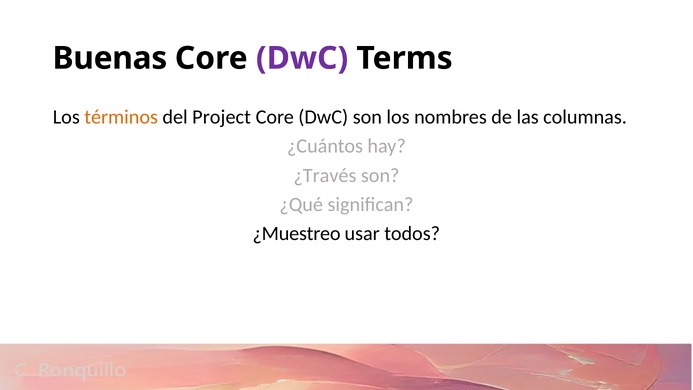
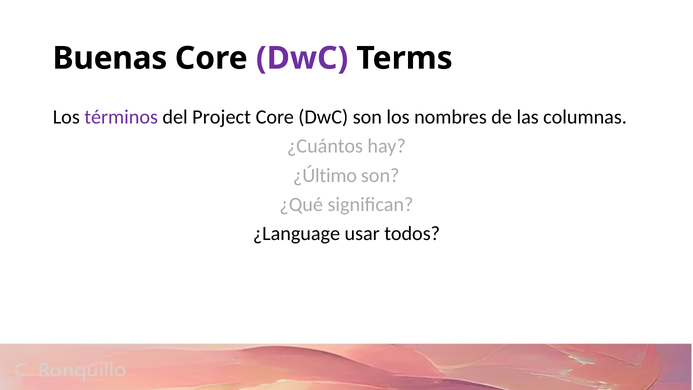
términos colour: orange -> purple
¿Través: ¿Través -> ¿Último
¿Muestreo: ¿Muestreo -> ¿Language
